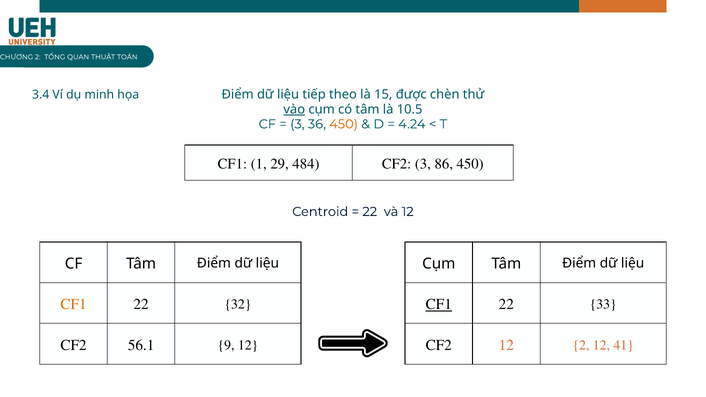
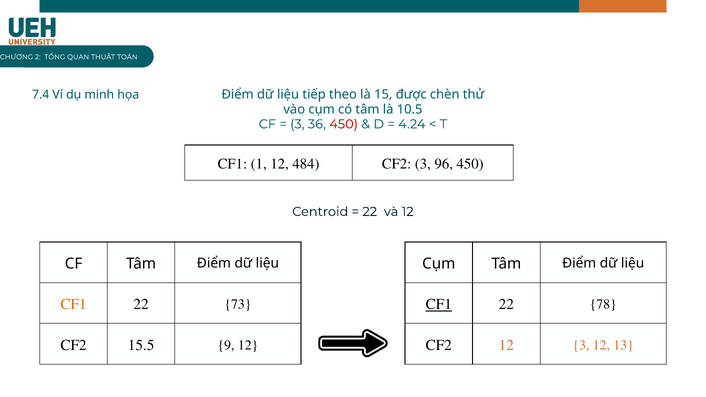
3.4: 3.4 -> 7.4
vào underline: present -> none
450 at (344, 124) colour: orange -> red
1 29: 29 -> 12
86: 86 -> 96
32: 32 -> 73
33: 33 -> 78
56.1: 56.1 -> 15.5
12 2: 2 -> 3
41: 41 -> 13
